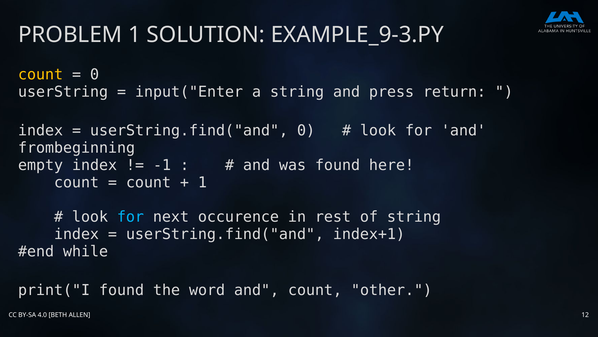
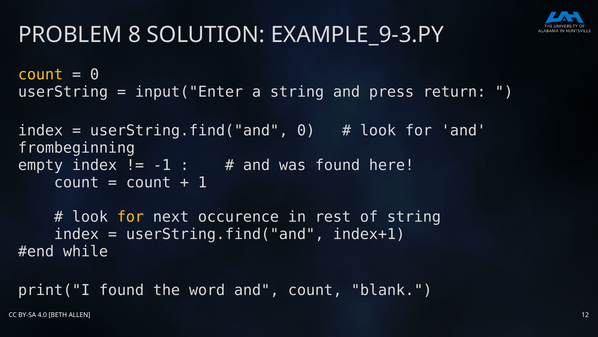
PROBLEM 1: 1 -> 8
for at (130, 217) colour: light blue -> yellow
other: other -> blank
